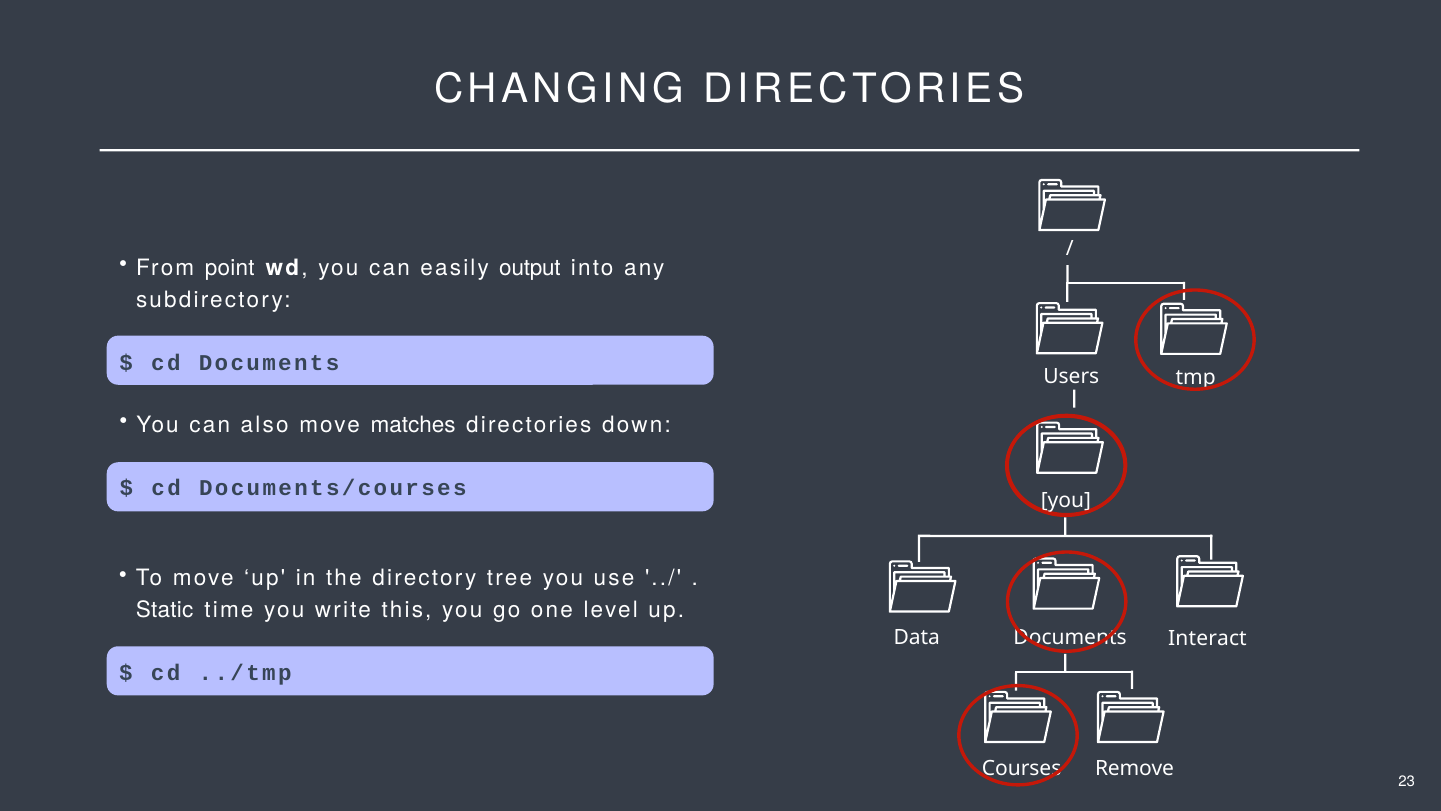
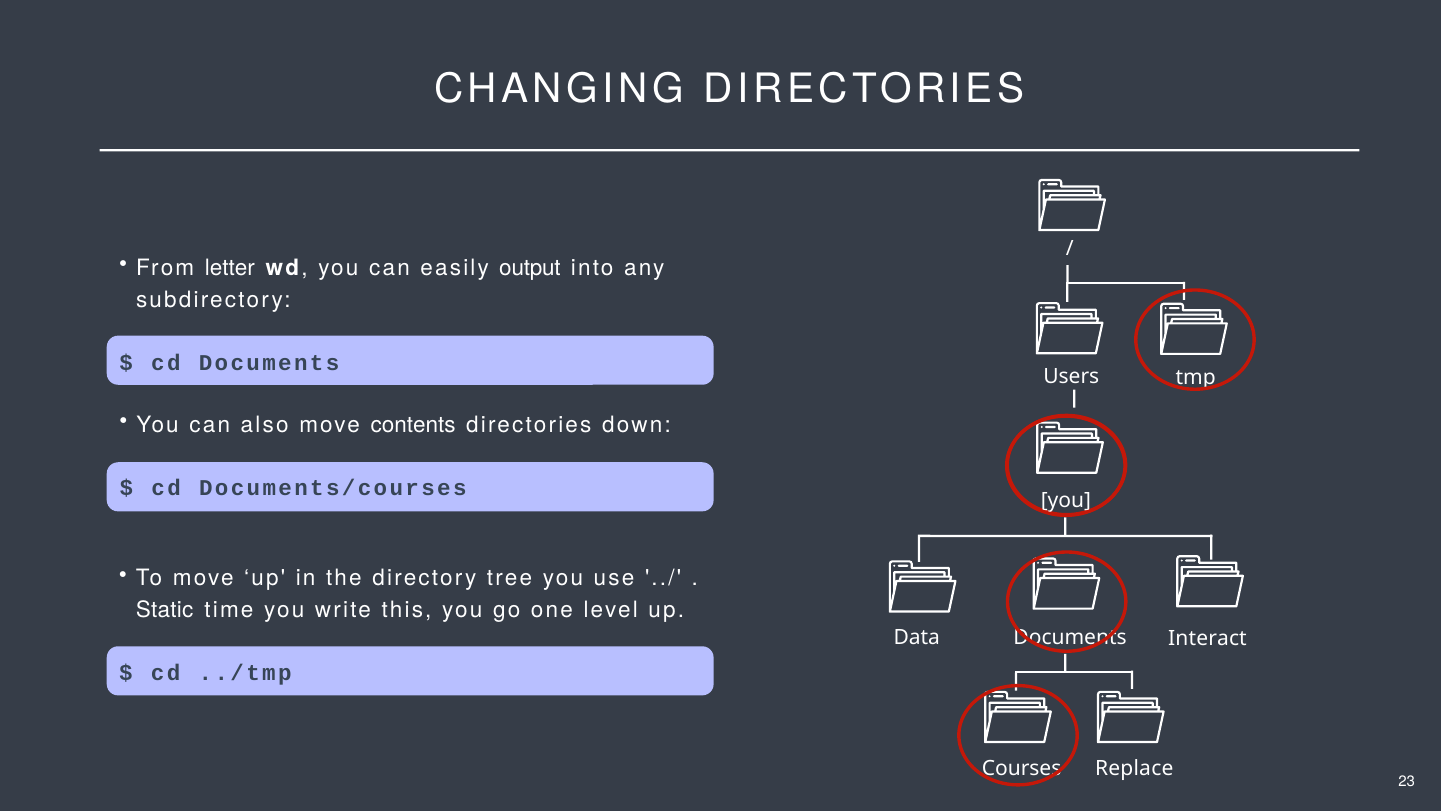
point: point -> letter
matches: matches -> contents
Remove: Remove -> Replace
